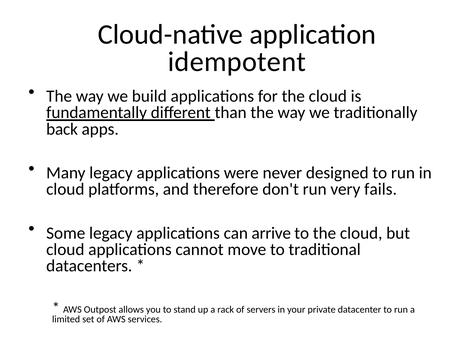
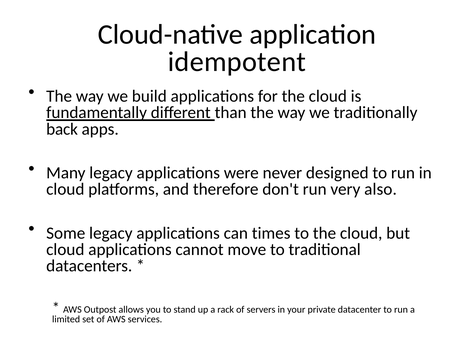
fails: fails -> also
arrive: arrive -> times
